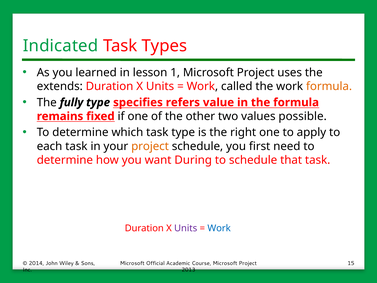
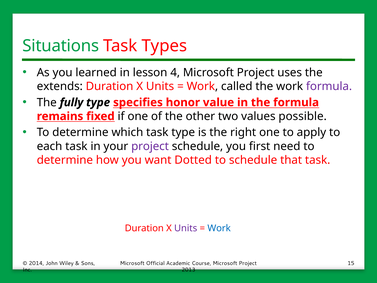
Indicated: Indicated -> Situations
1: 1 -> 4
formula at (329, 86) colour: orange -> purple
refers: refers -> honor
project at (150, 146) colour: orange -> purple
During: During -> Dotted
